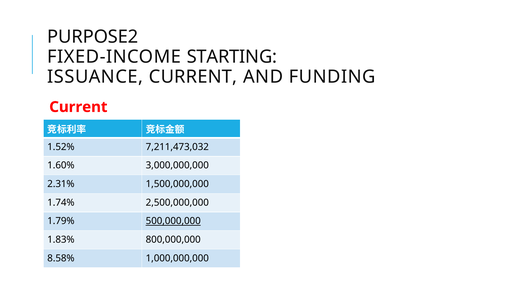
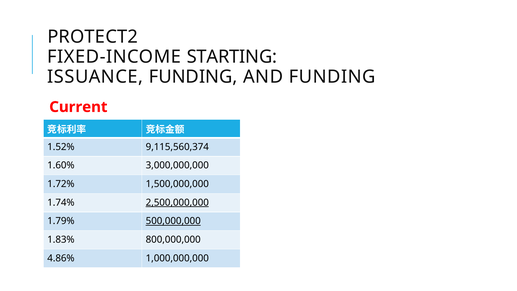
PURPOSE2: PURPOSE2 -> PROTECT2
ISSUANCE CURRENT: CURRENT -> FUNDING
7,211,473,032: 7,211,473,032 -> 9,115,560,374
2.31%: 2.31% -> 1.72%
2,500,000,000 underline: none -> present
8.58%: 8.58% -> 4.86%
